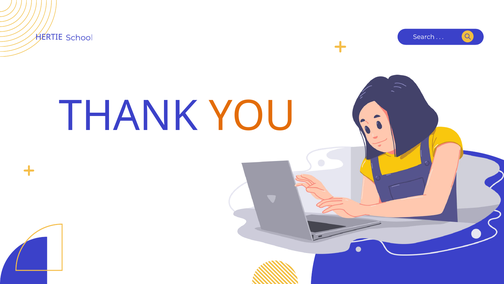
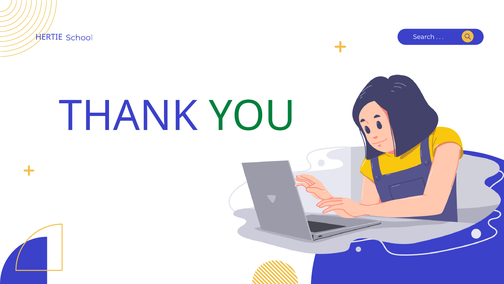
YOU colour: orange -> green
